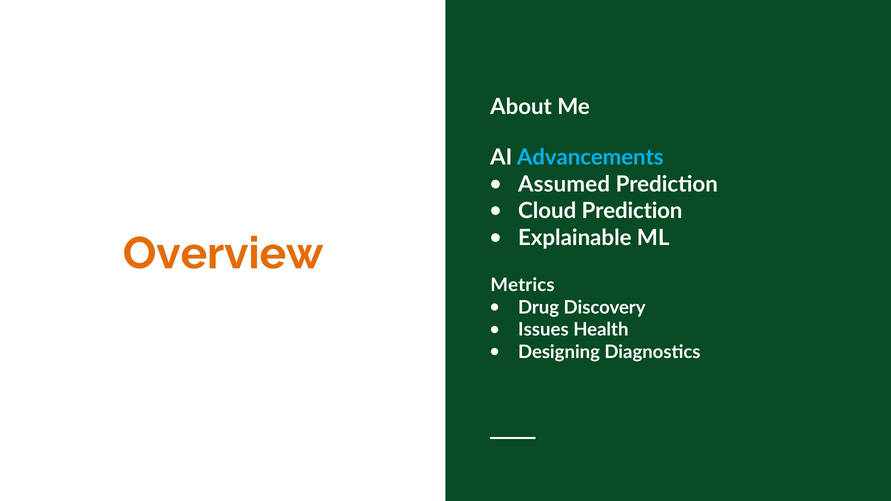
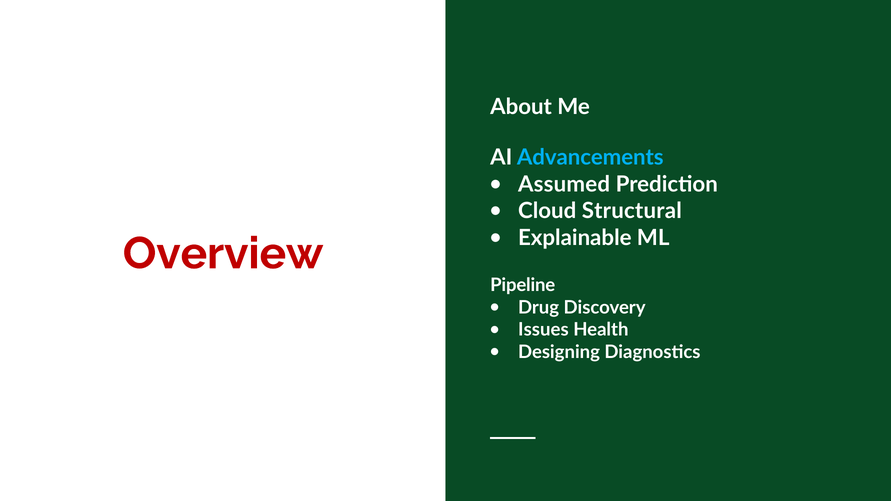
Cloud Prediction: Prediction -> Structural
Overview colour: orange -> red
Metrics: Metrics -> Pipeline
